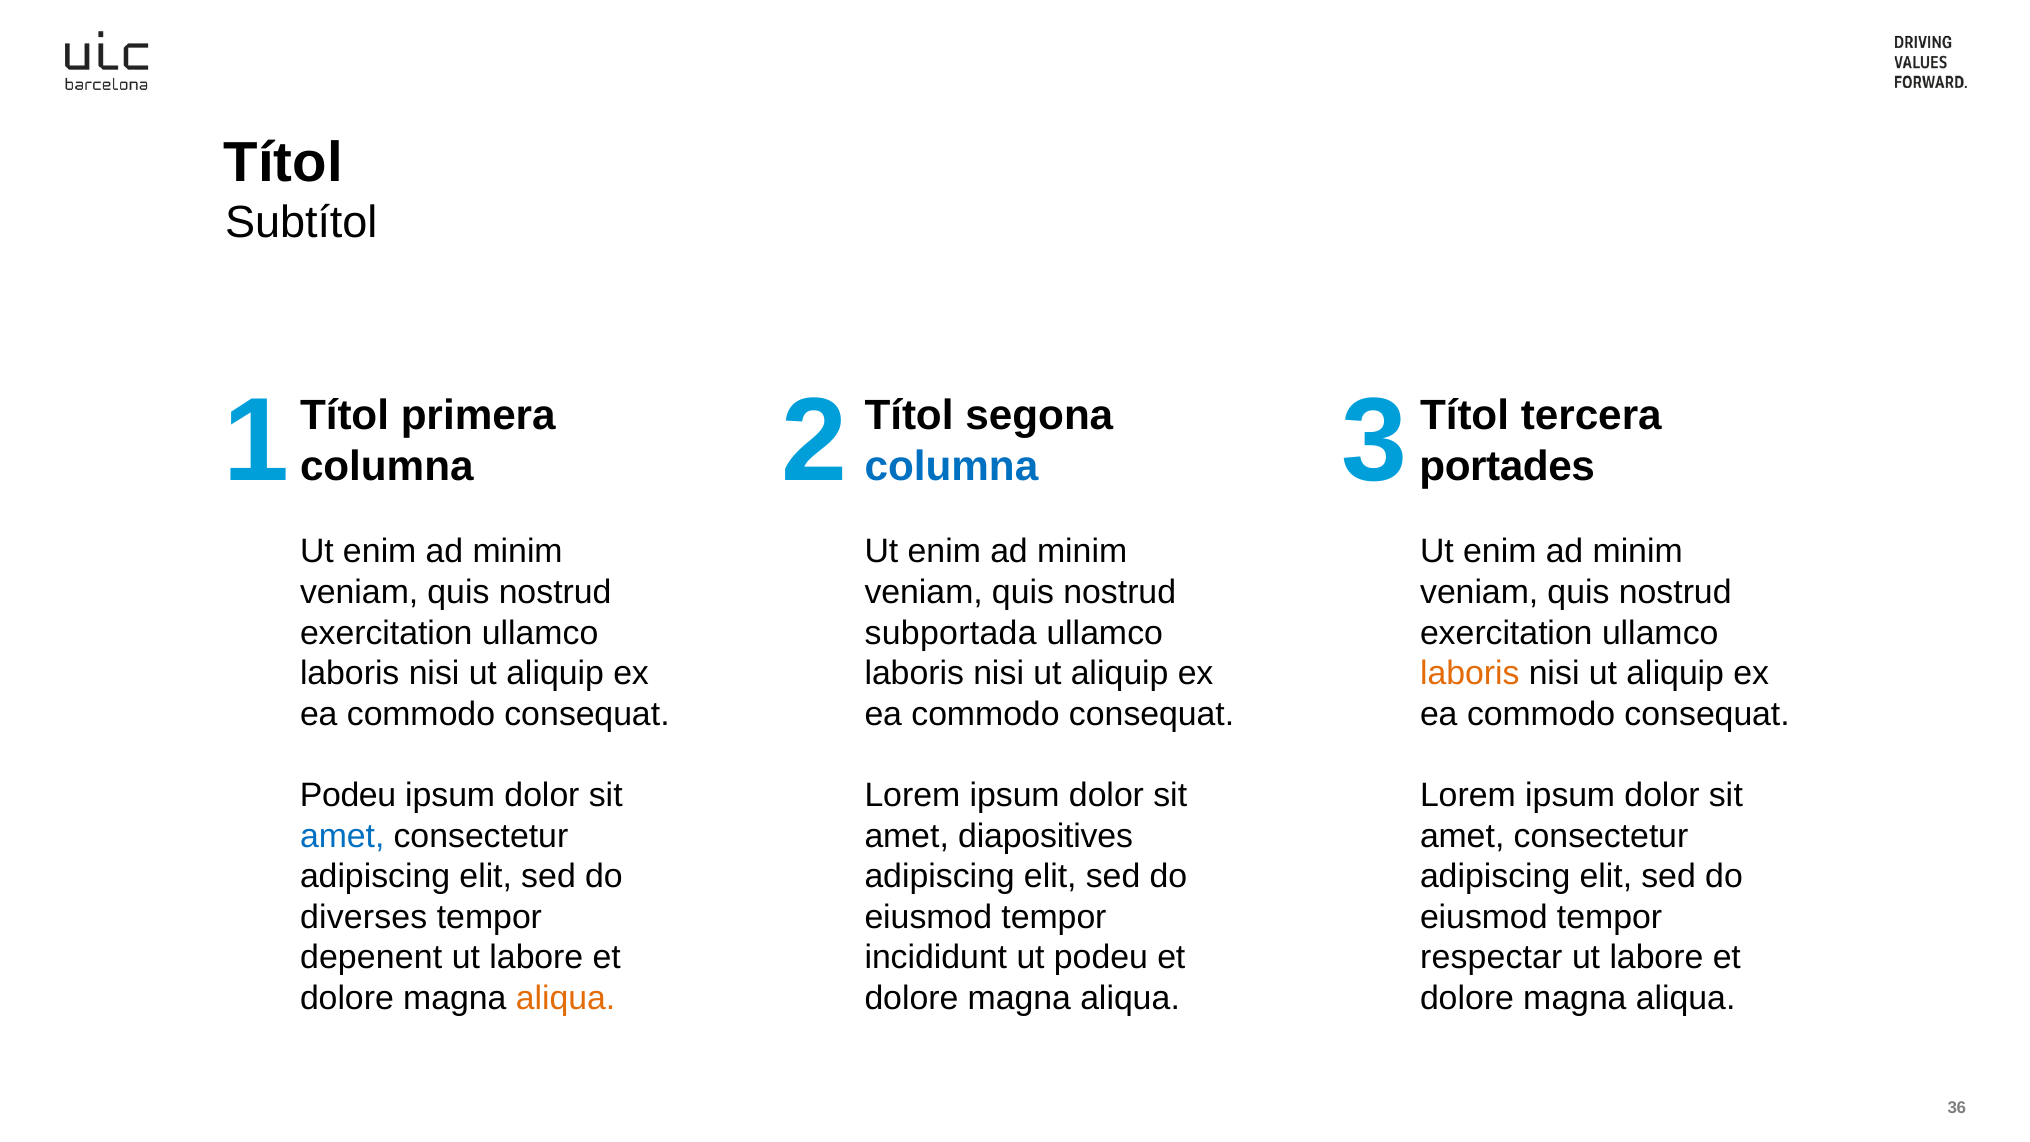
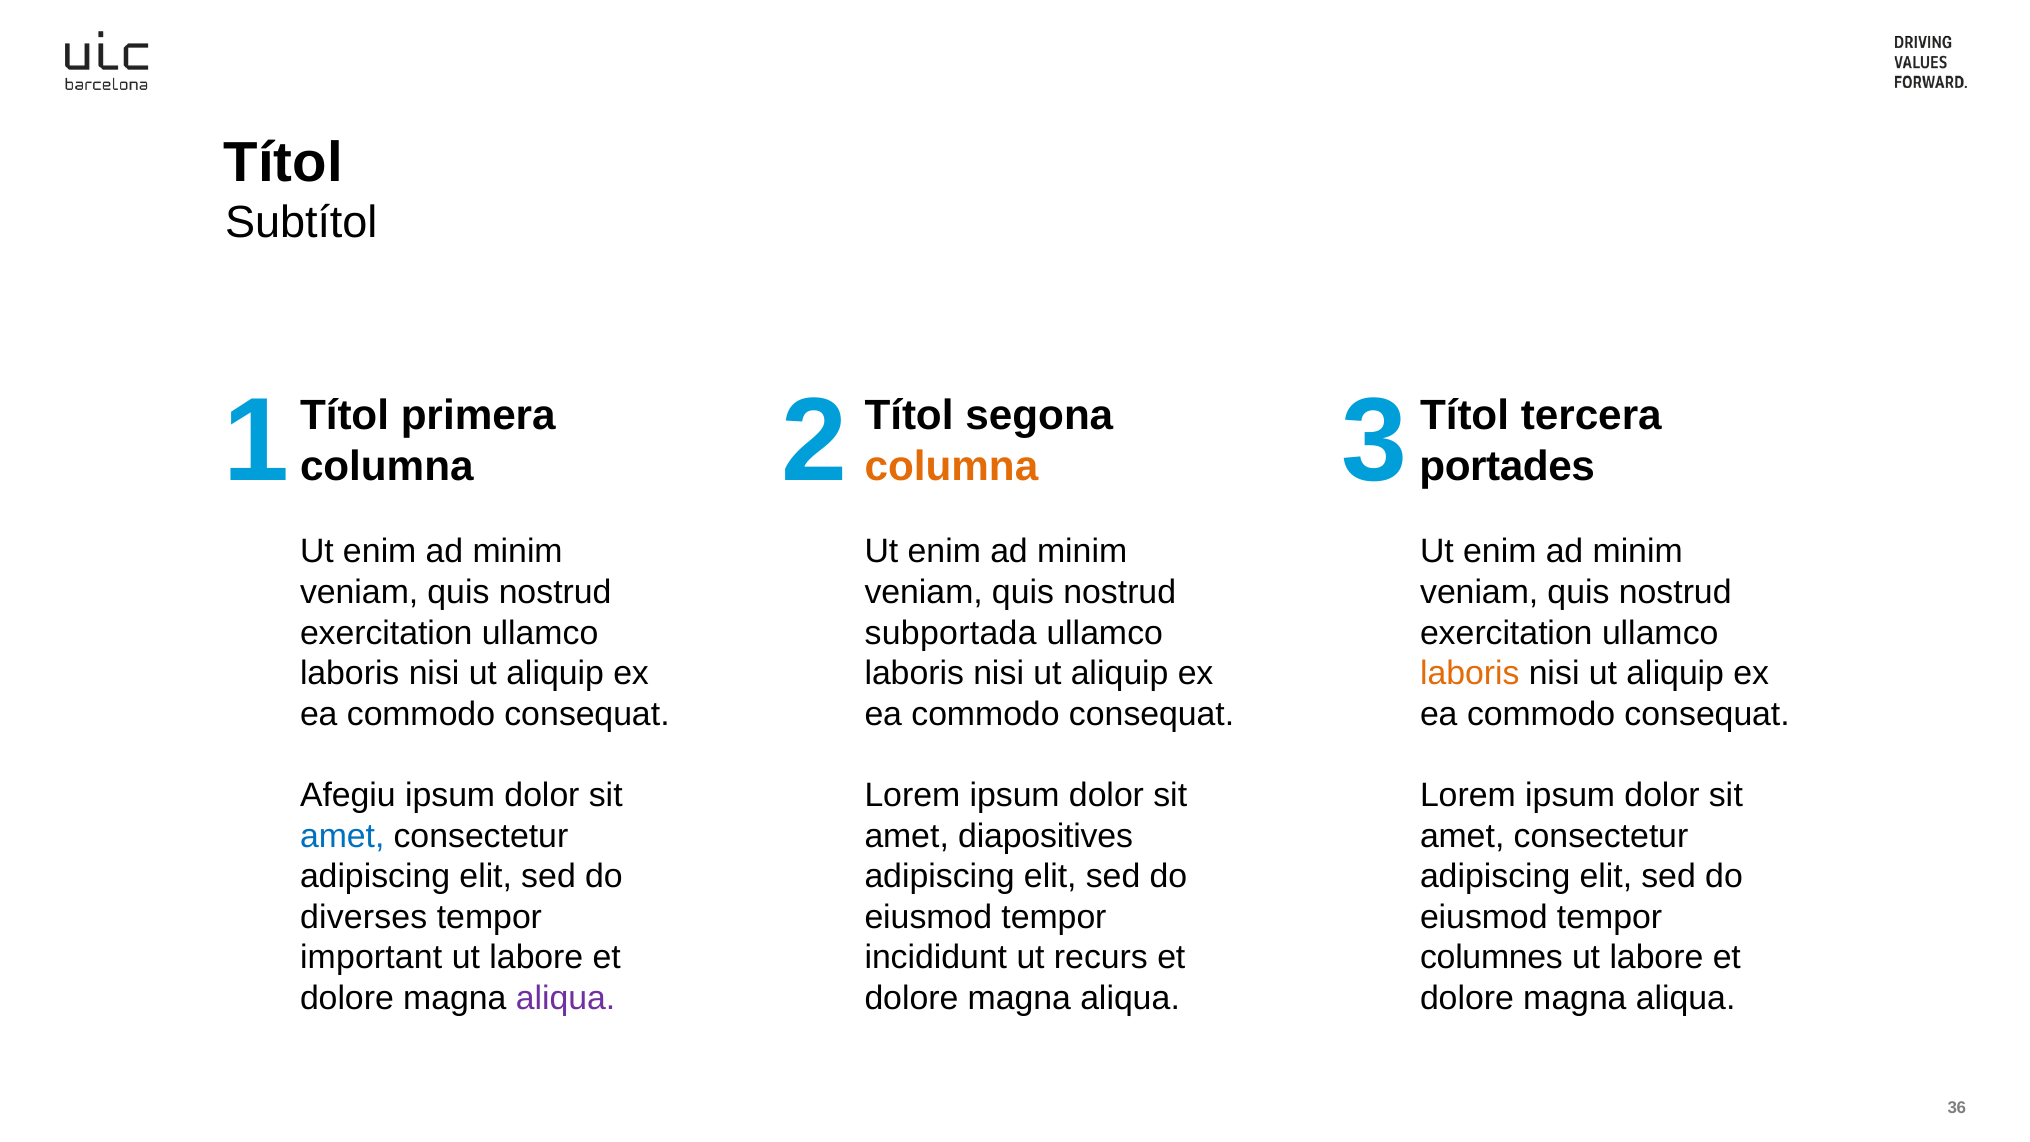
columna at (951, 466) colour: blue -> orange
Podeu at (348, 795): Podeu -> Afegiu
depenent: depenent -> important
ut podeu: podeu -> recurs
respectar: respectar -> columnes
aliqua at (566, 998) colour: orange -> purple
